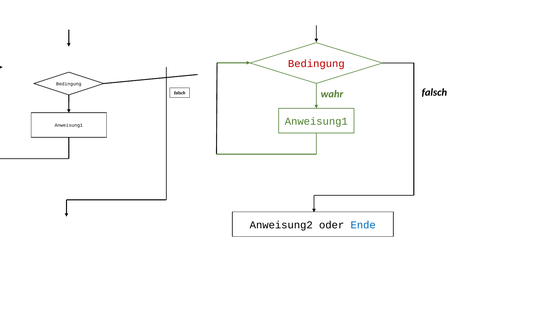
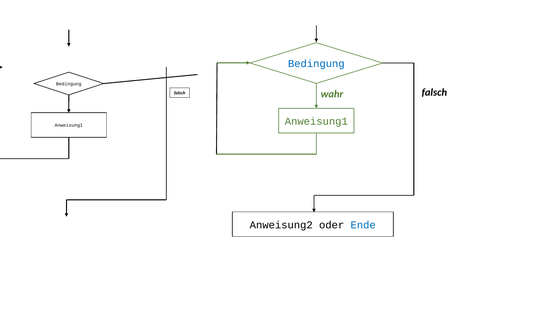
Bedingung at (316, 64) colour: red -> blue
